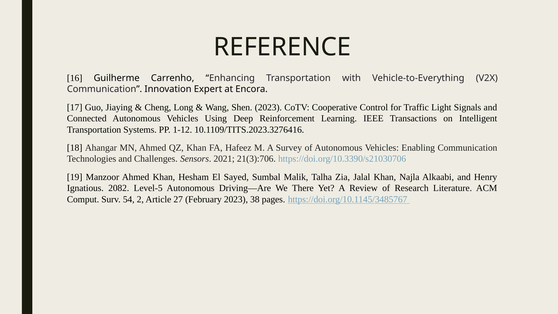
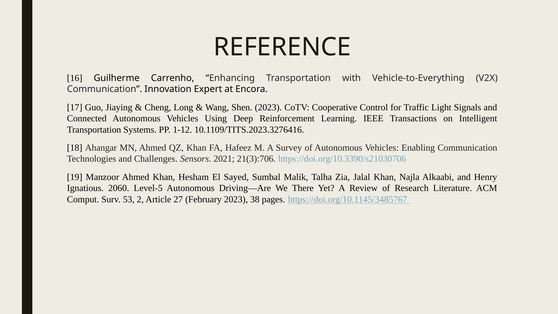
2082: 2082 -> 2060
54: 54 -> 53
